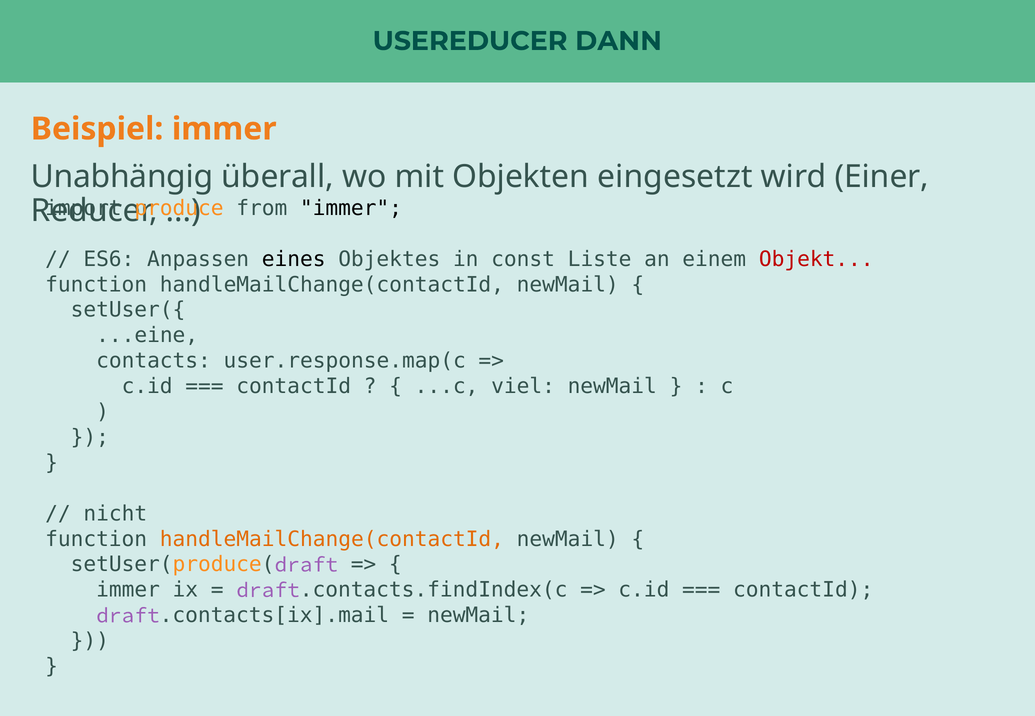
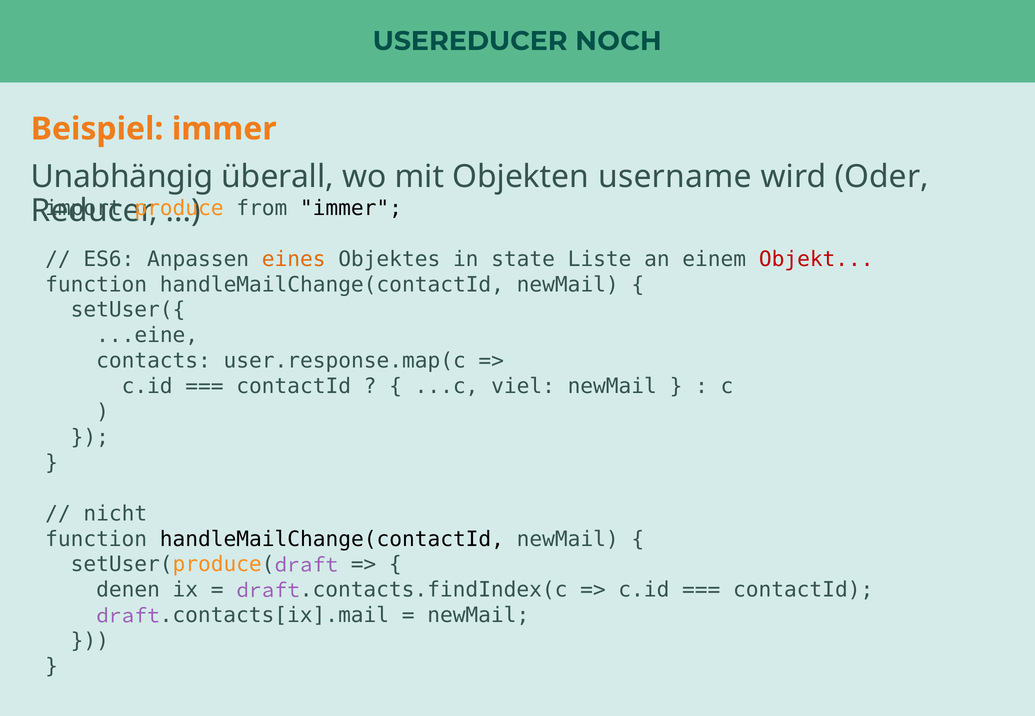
DANN: DANN -> NOCH
eingesetzt: eingesetzt -> username
Einer: Einer -> Oder
eines colour: black -> orange
const: const -> state
handleMailChange(contactId at (332, 539) colour: orange -> black
immer at (128, 590): immer -> denen
